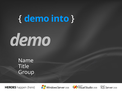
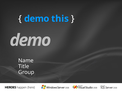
into: into -> this
